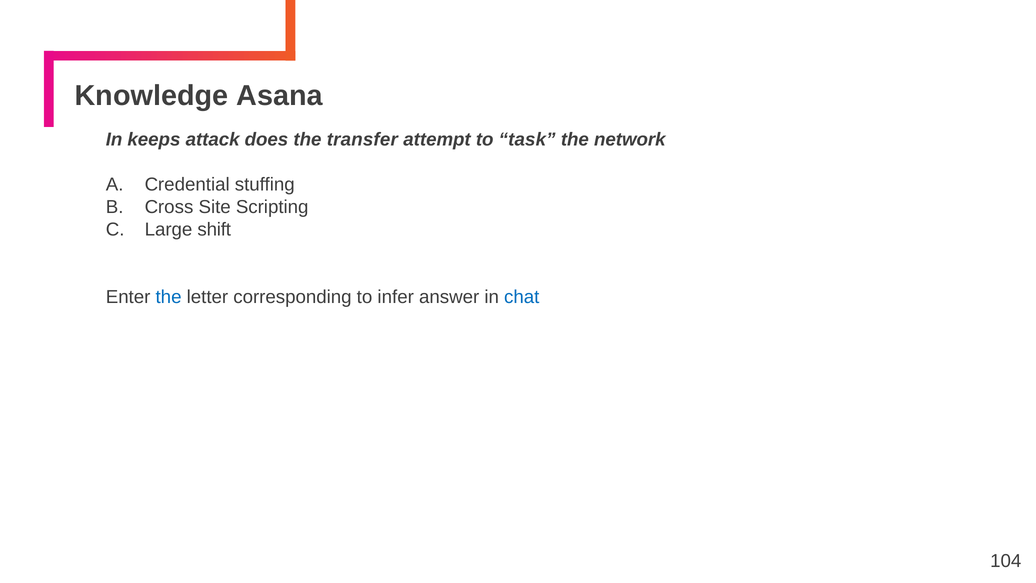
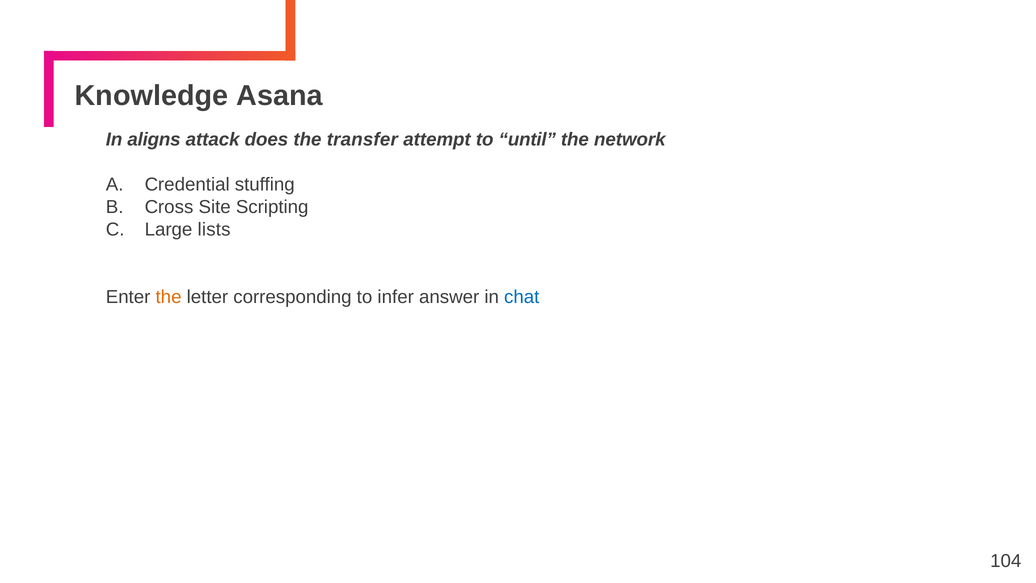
keeps: keeps -> aligns
task: task -> until
shift: shift -> lists
the at (169, 297) colour: blue -> orange
